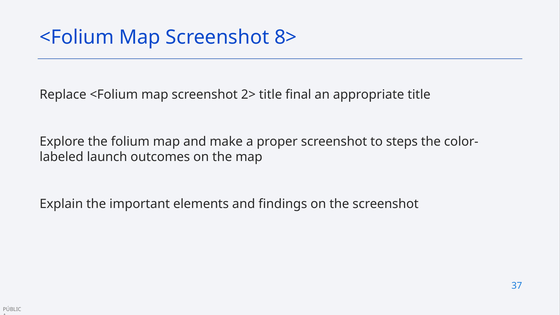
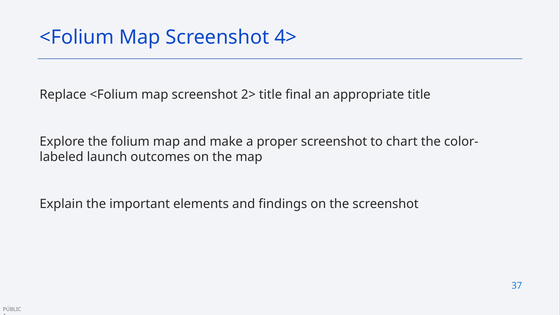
8>: 8> -> 4>
steps: steps -> chart
